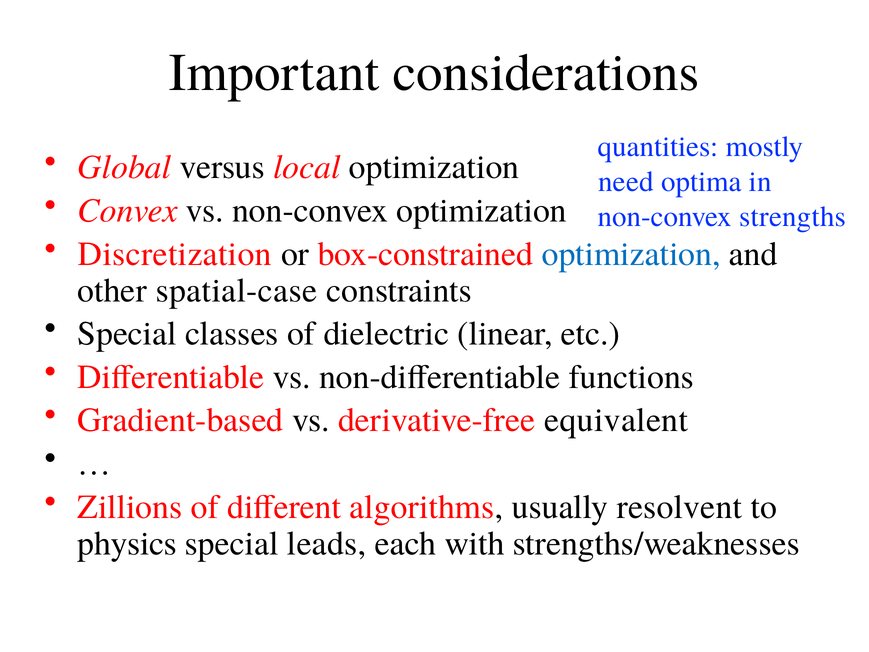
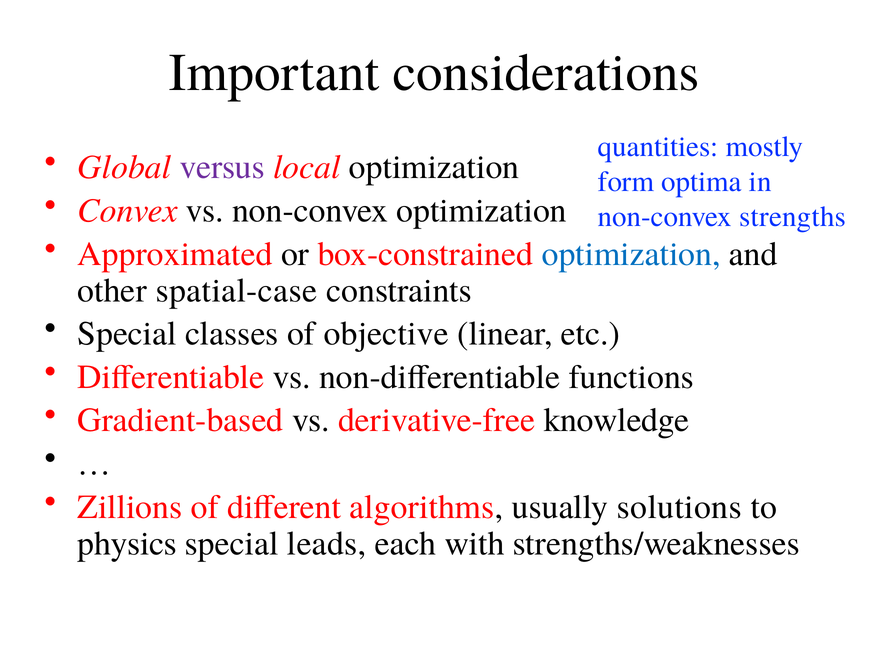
versus colour: black -> purple
need: need -> form
Discretization: Discretization -> Approximated
dielectric: dielectric -> objective
equivalent: equivalent -> knowledge
resolvent: resolvent -> solutions
